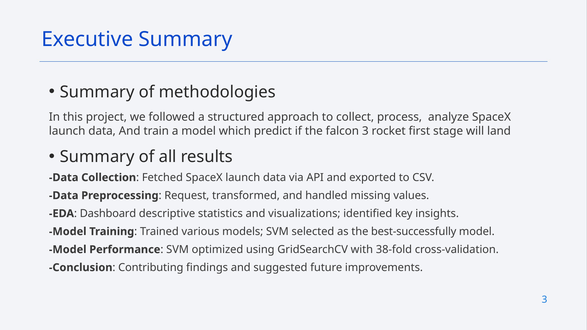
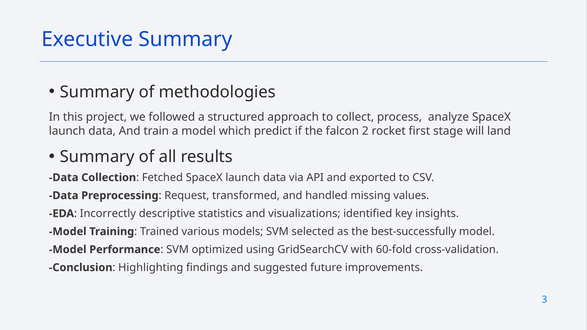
falcon 3: 3 -> 2
Dashboard: Dashboard -> Incorrectly
38-fold: 38-fold -> 60-fold
Contributing: Contributing -> Highlighting
